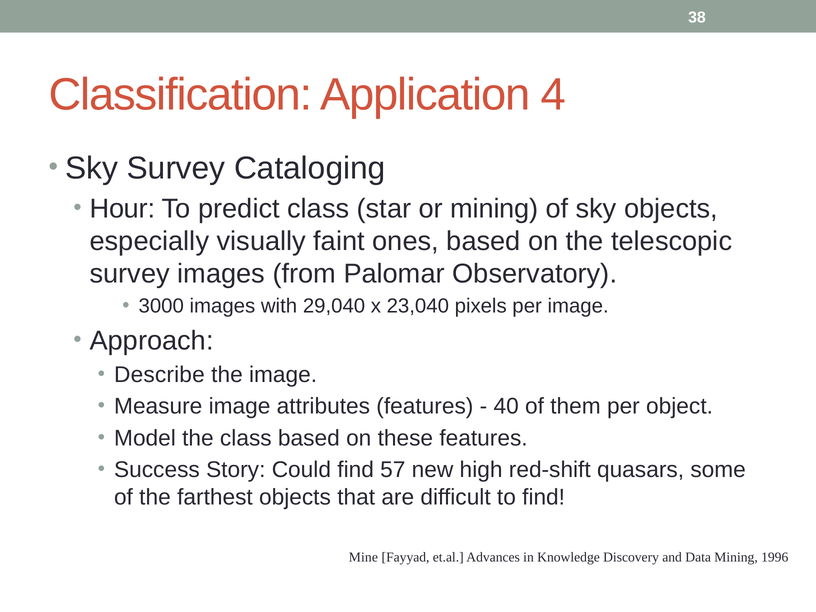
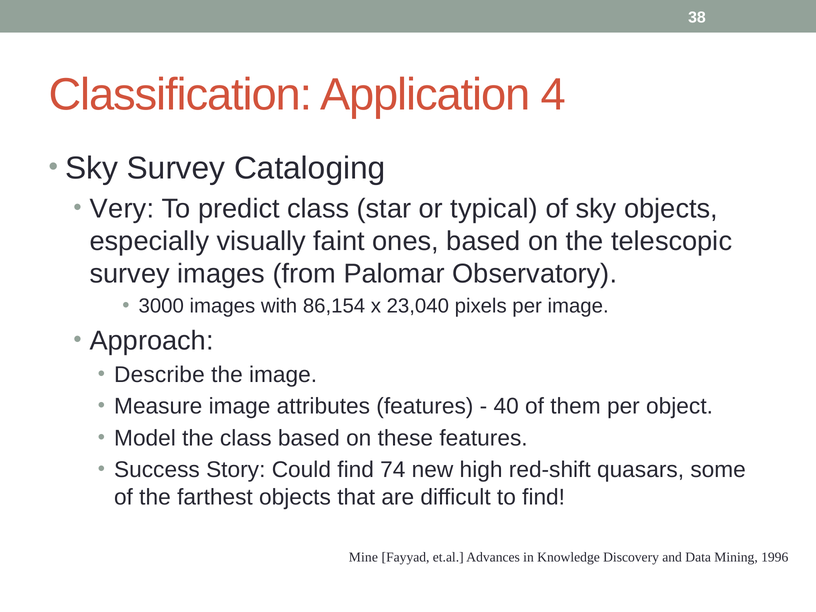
Hour: Hour -> Very
or mining: mining -> typical
29,040: 29,040 -> 86,154
57: 57 -> 74
